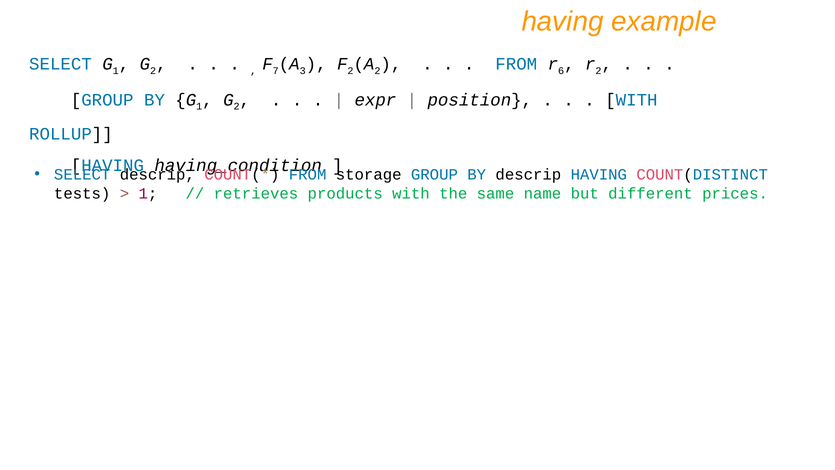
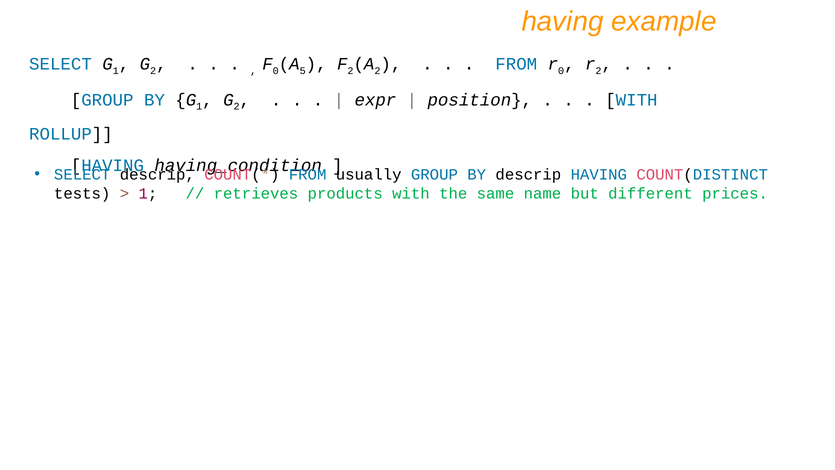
7 at (276, 71): 7 -> 0
3: 3 -> 5
6 at (561, 71): 6 -> 0
storage: storage -> usually
